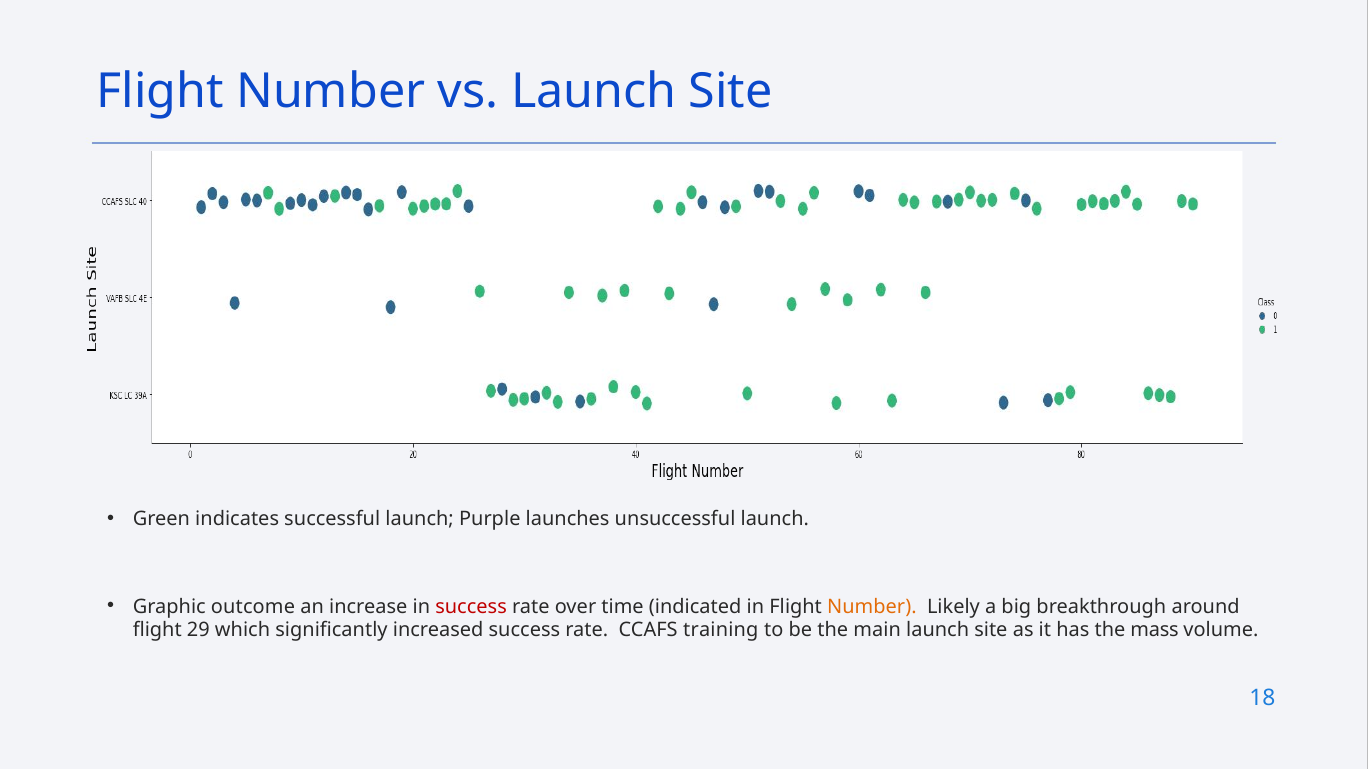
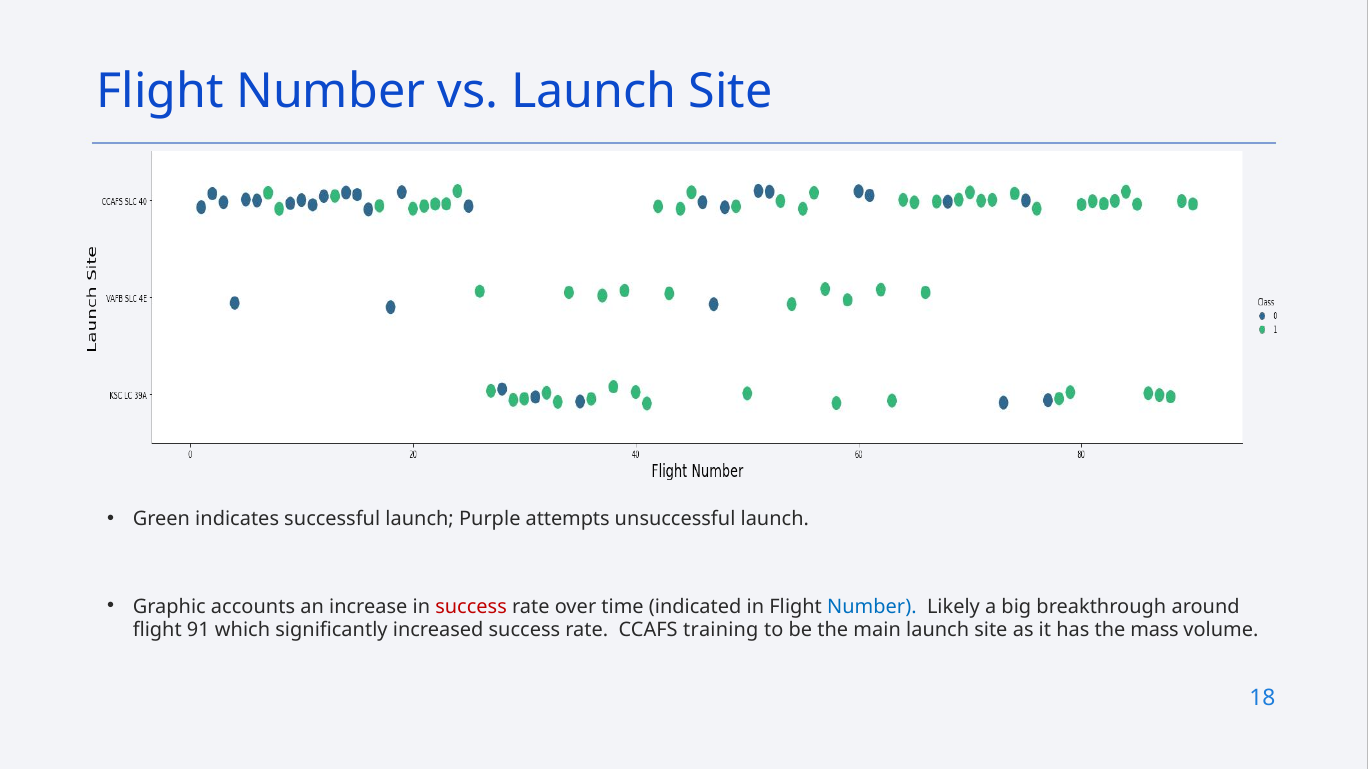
launches: launches -> attempts
outcome: outcome -> accounts
Number at (872, 607) colour: orange -> blue
29: 29 -> 91
